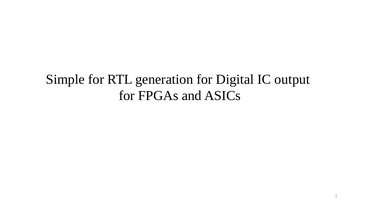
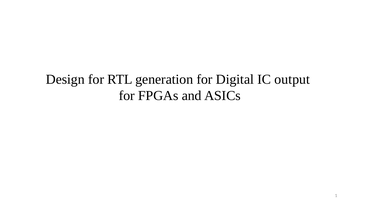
Simple: Simple -> Design
